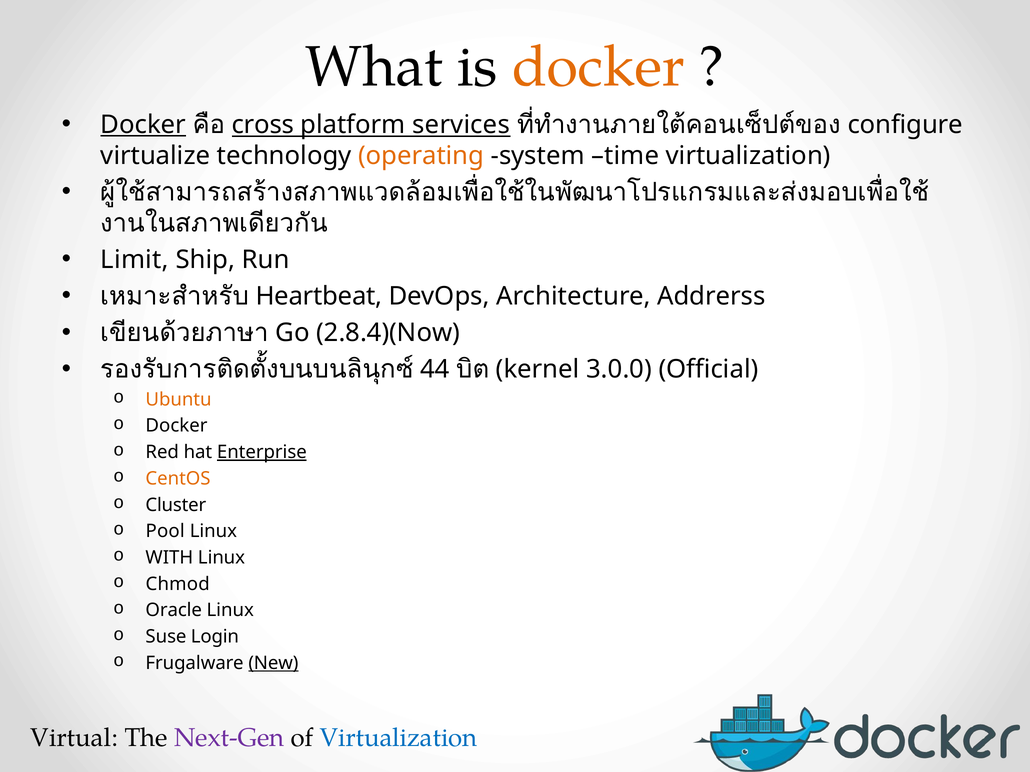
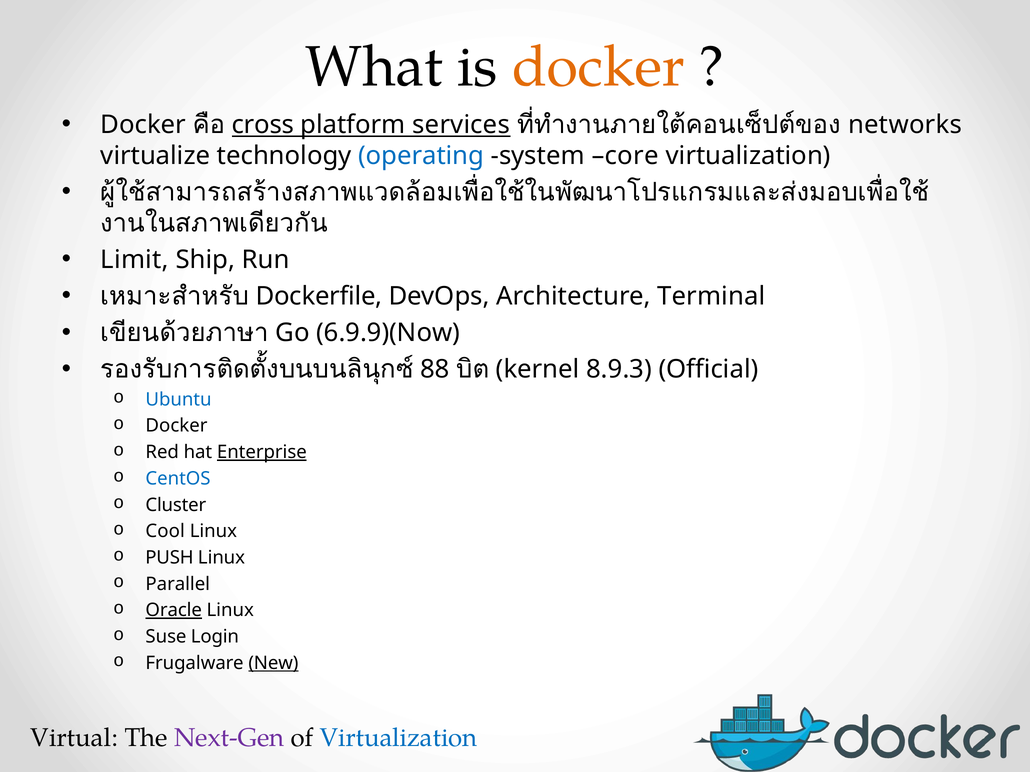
Docker at (143, 125) underline: present -> none
configure: configure -> networks
operating colour: orange -> blue
time: time -> core
Heartbeat: Heartbeat -> Dockerfile
Addrerss: Addrerss -> Terminal
2.8.4)(Now: 2.8.4)(Now -> 6.9.9)(Now
44: 44 -> 88
3.0.0: 3.0.0 -> 8.9.3
Ubuntu colour: orange -> blue
CentOS colour: orange -> blue
Pool: Pool -> Cool
WITH: WITH -> PUSH
Chmod: Chmod -> Parallel
Oracle underline: none -> present
